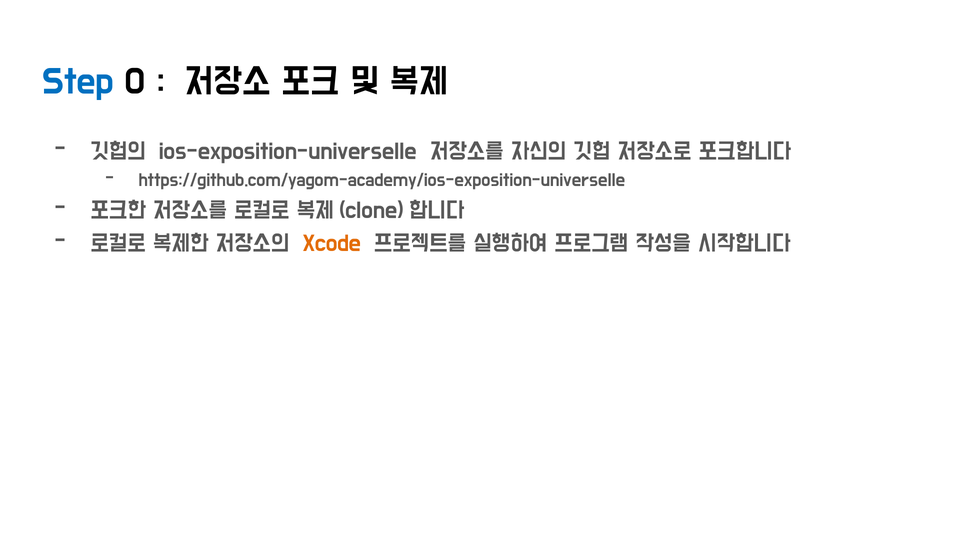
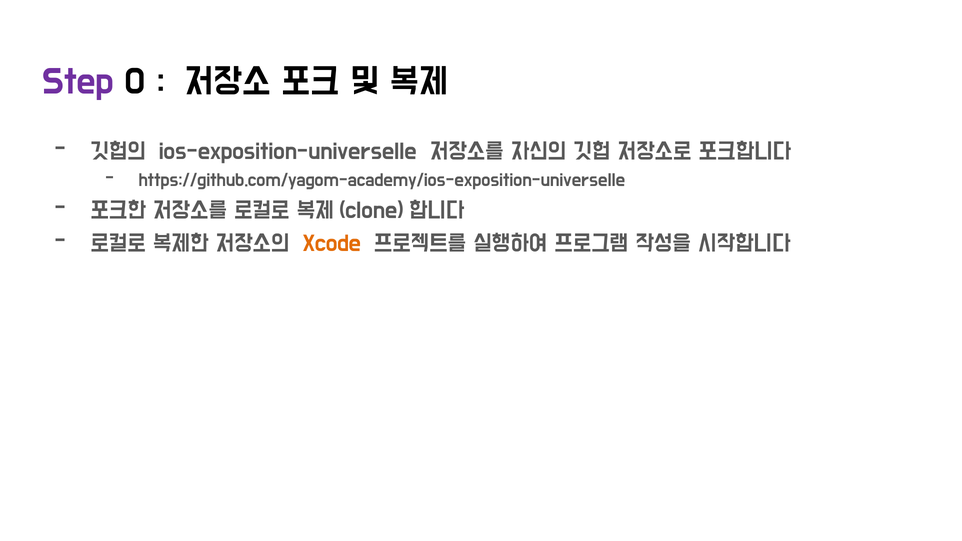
Step colour: blue -> purple
